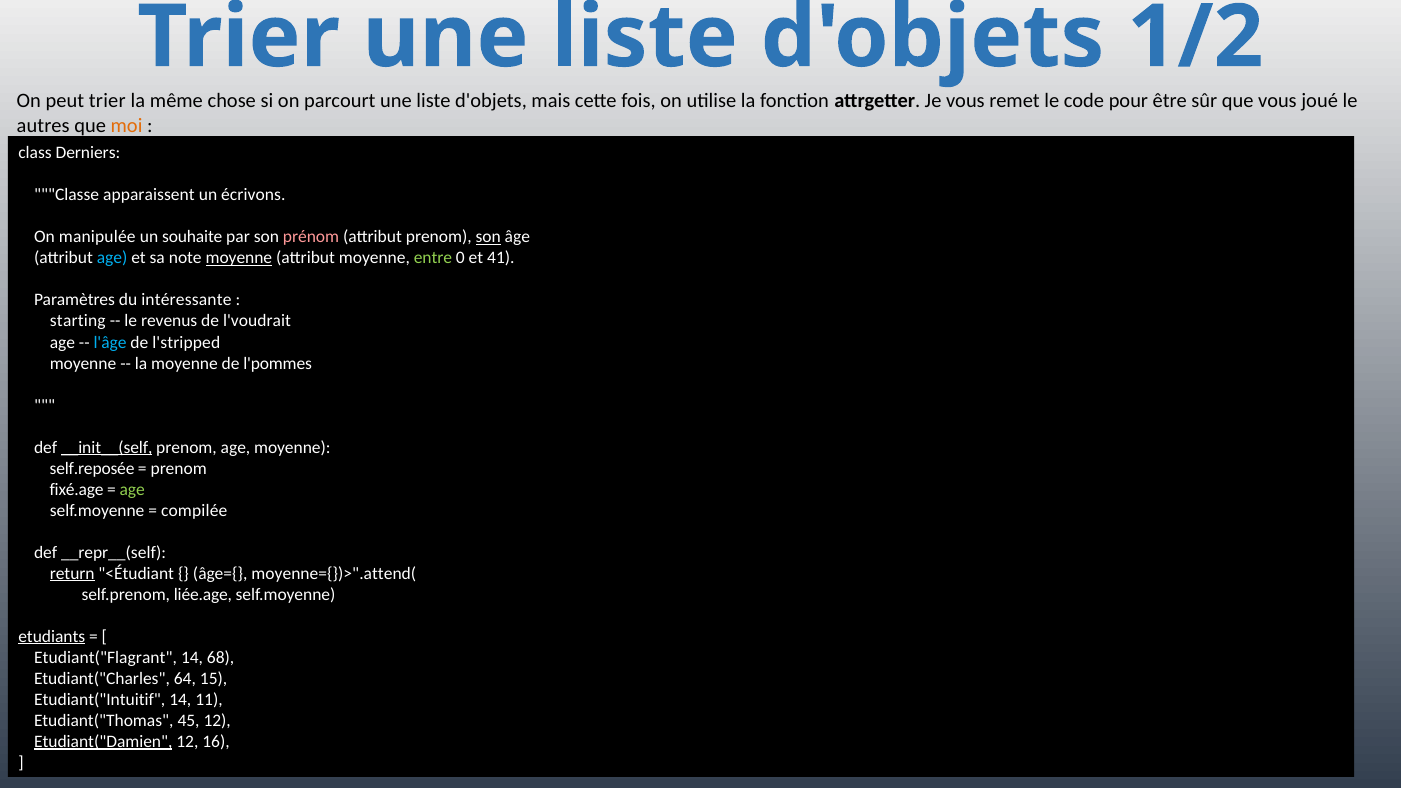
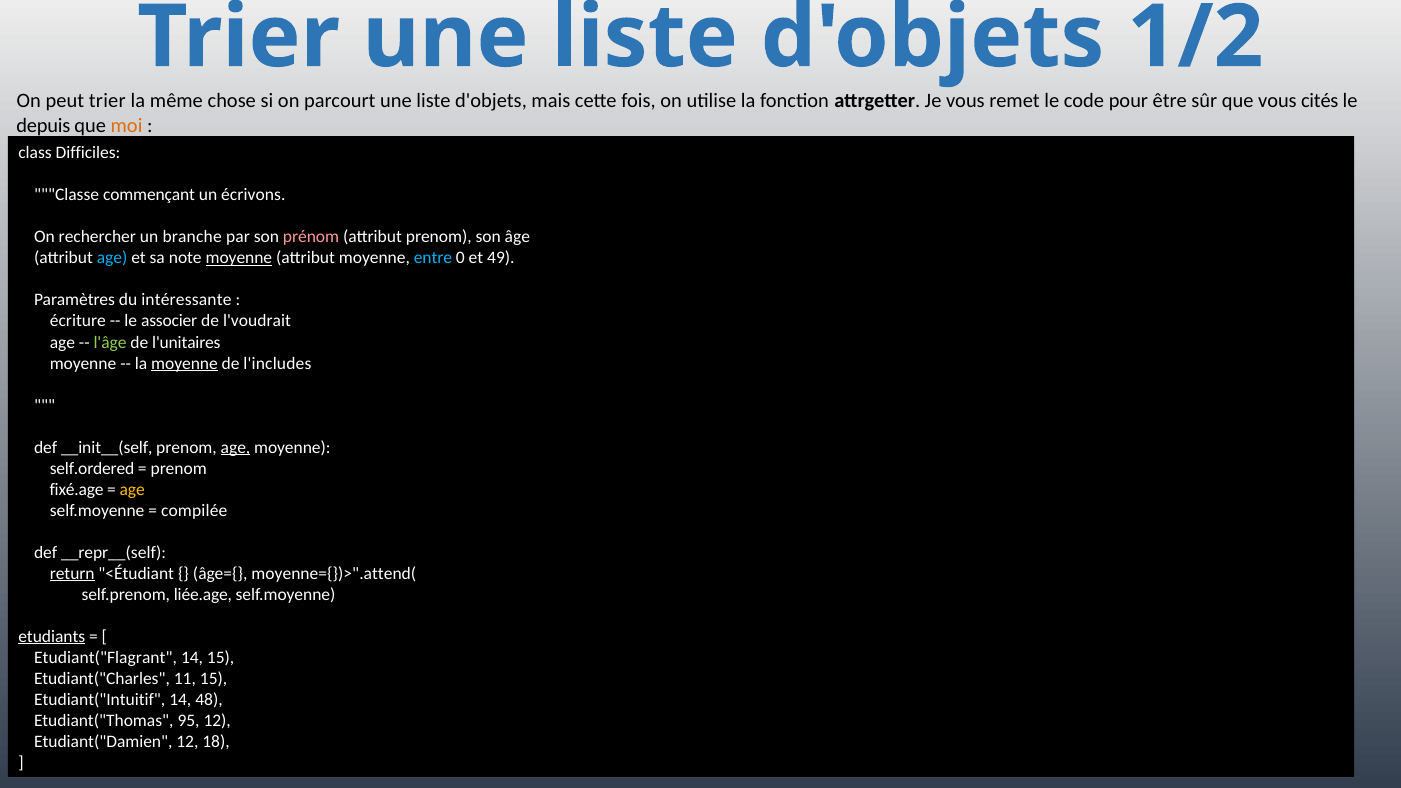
joué: joué -> cités
autres: autres -> depuis
Derniers: Derniers -> Difficiles
apparaissent: apparaissent -> commençant
manipulée: manipulée -> rechercher
souhaite: souhaite -> branche
son at (488, 237) underline: present -> none
entre colour: light green -> light blue
41: 41 -> 49
starting: starting -> écriture
revenus: revenus -> associer
l'âge colour: light blue -> light green
l'stripped: l'stripped -> l'unitaires
moyenne at (185, 363) underline: none -> present
l'pommes: l'pommes -> l'includes
__init__(self underline: present -> none
age at (235, 447) underline: none -> present
self.reposée: self.reposée -> self.ordered
age at (132, 489) colour: light green -> yellow
14 68: 68 -> 15
64: 64 -> 11
11: 11 -> 48
45: 45 -> 95
Etudiant("Damien underline: present -> none
16: 16 -> 18
